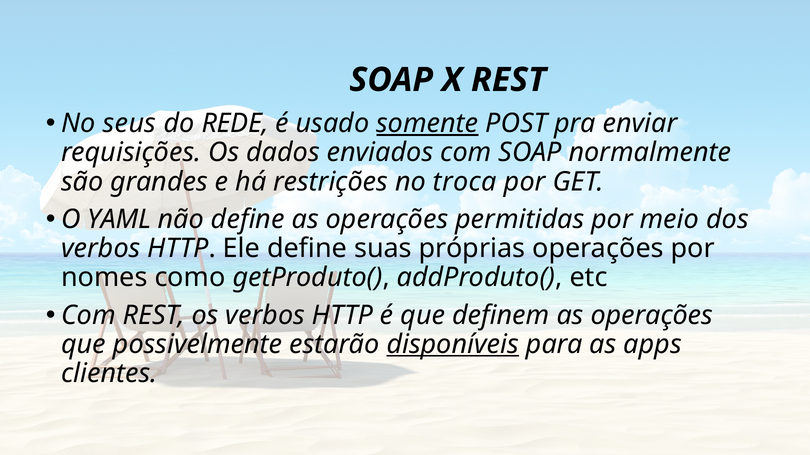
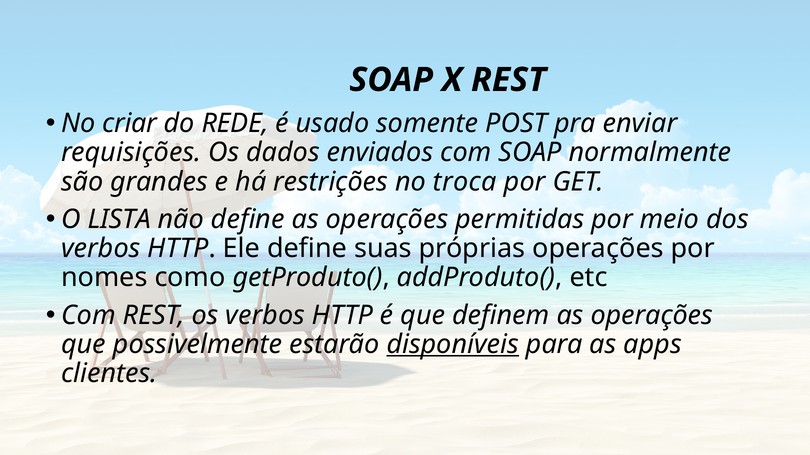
seus: seus -> criar
somente underline: present -> none
YAML: YAML -> LISTA
